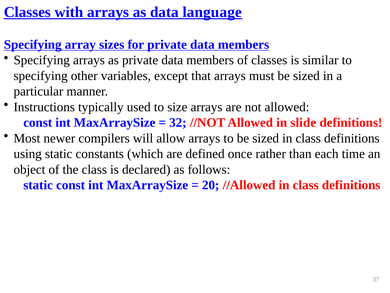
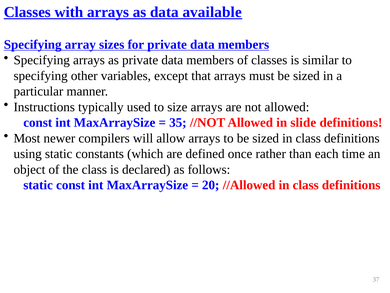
language: language -> available
32: 32 -> 35
